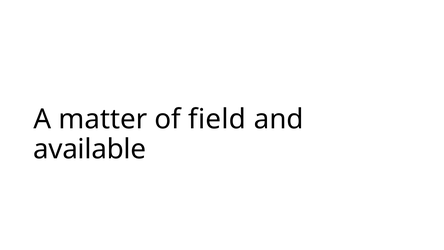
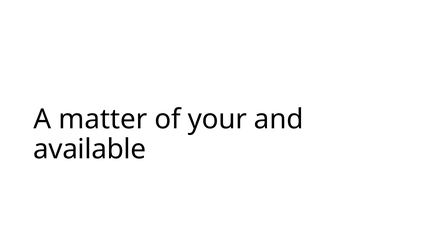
field: field -> your
